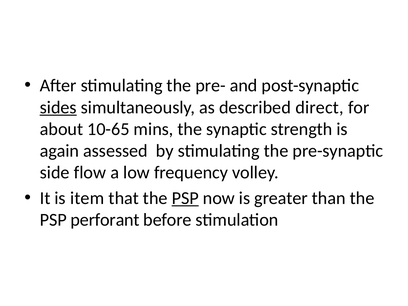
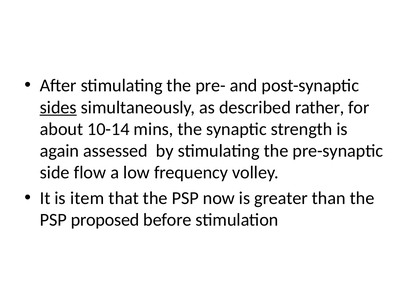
direct: direct -> rather
10-65: 10-65 -> 10-14
PSP at (185, 198) underline: present -> none
perforant: perforant -> proposed
